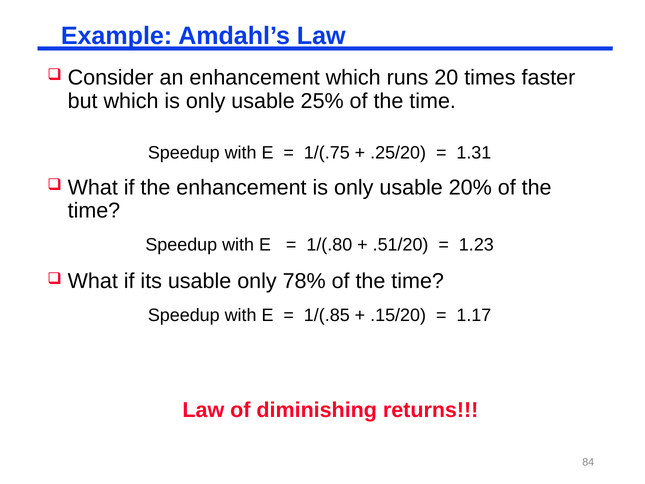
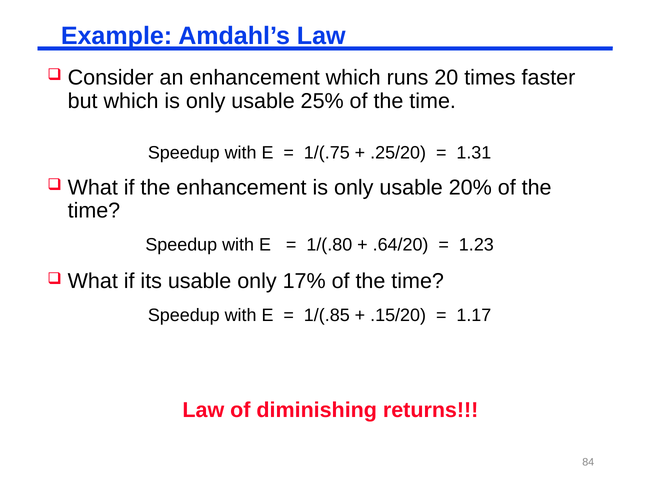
.51/20: .51/20 -> .64/20
78%: 78% -> 17%
